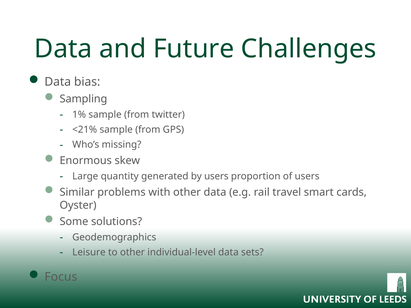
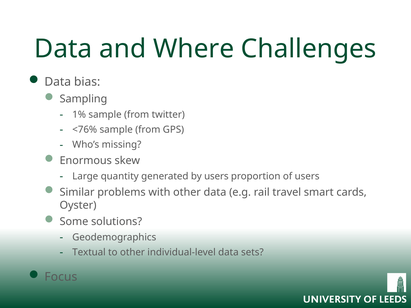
Future: Future -> Where
<21%: <21% -> <76%
Leisure: Leisure -> Textual
